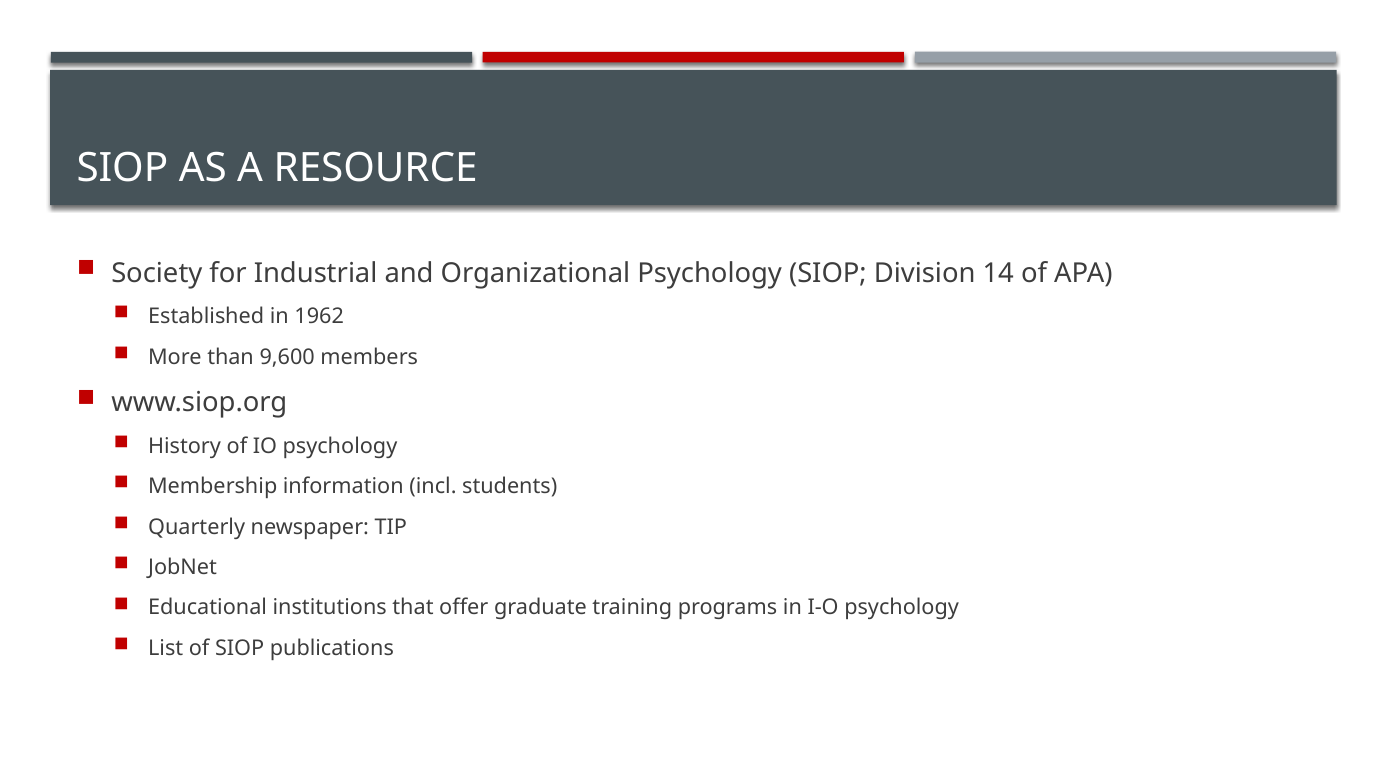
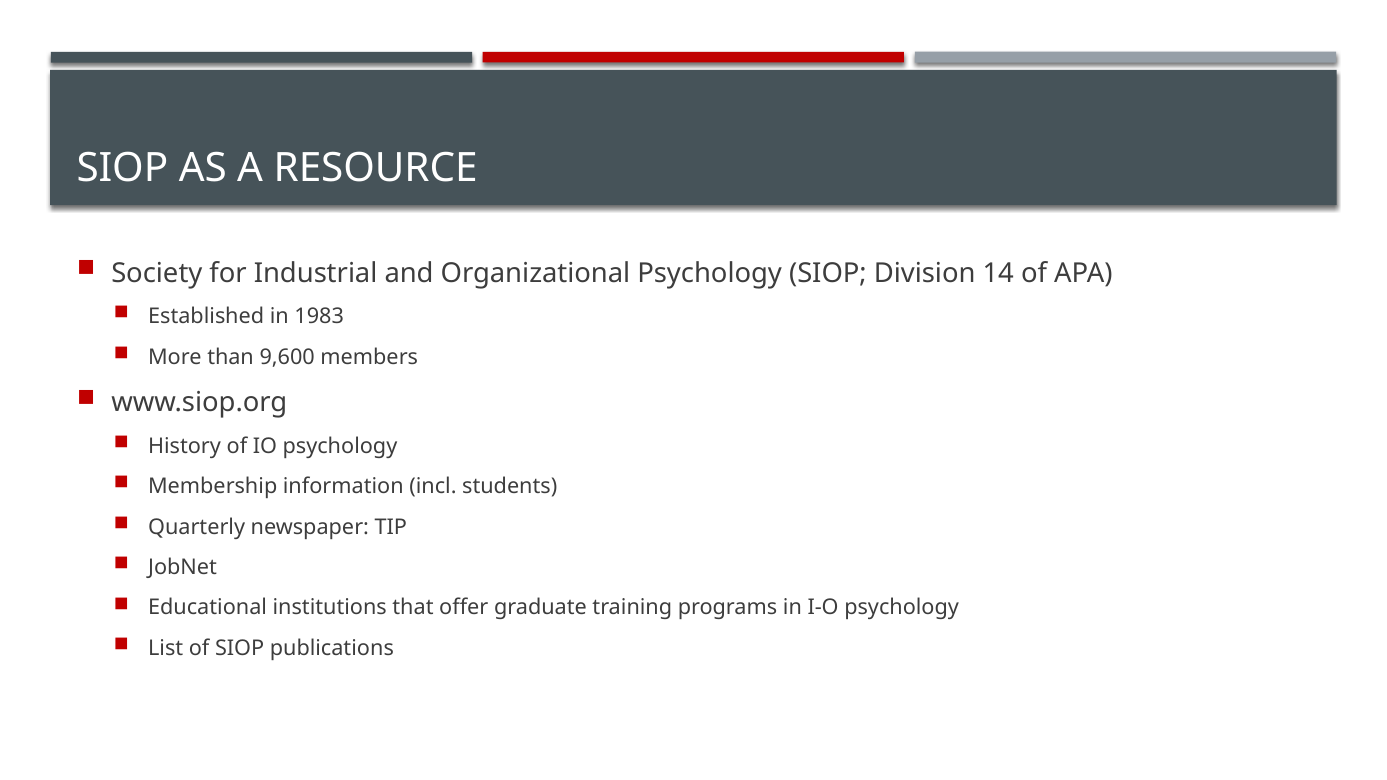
1962: 1962 -> 1983
